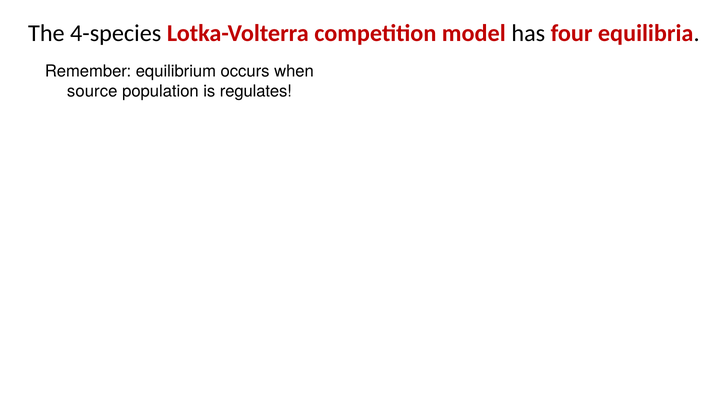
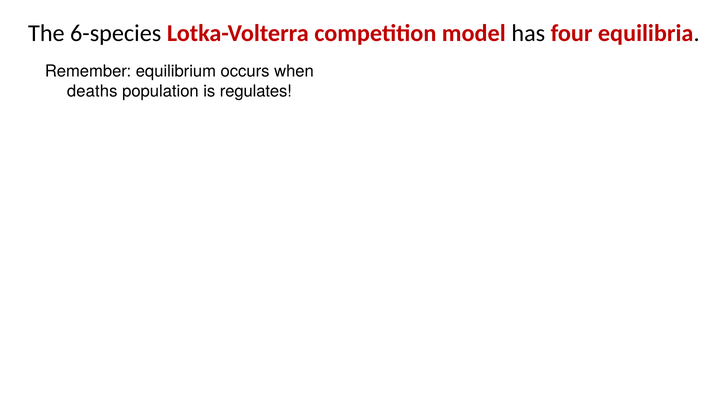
4-species: 4-species -> 6-species
source: source -> deaths
